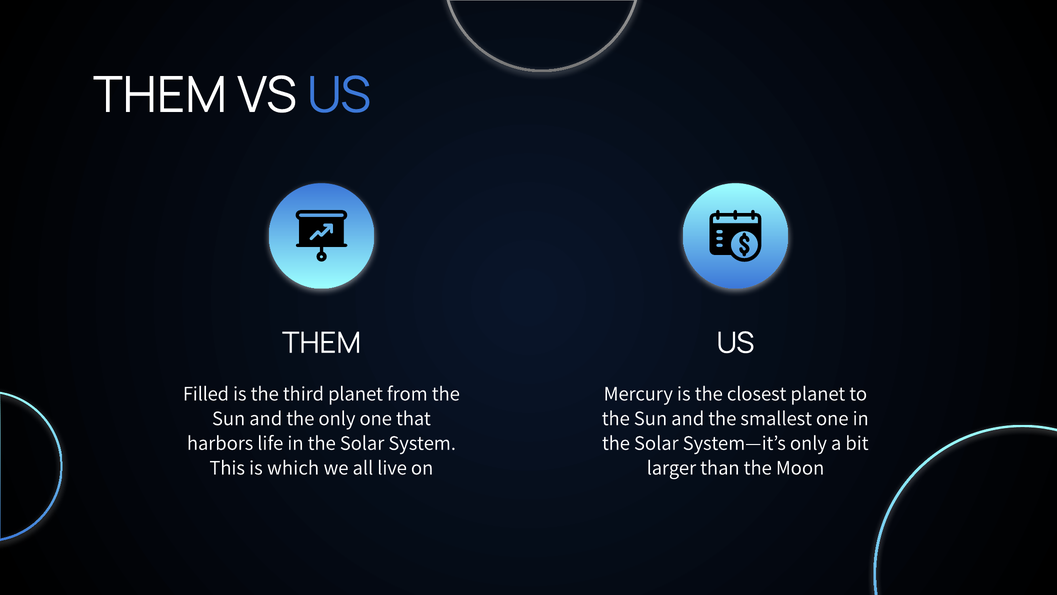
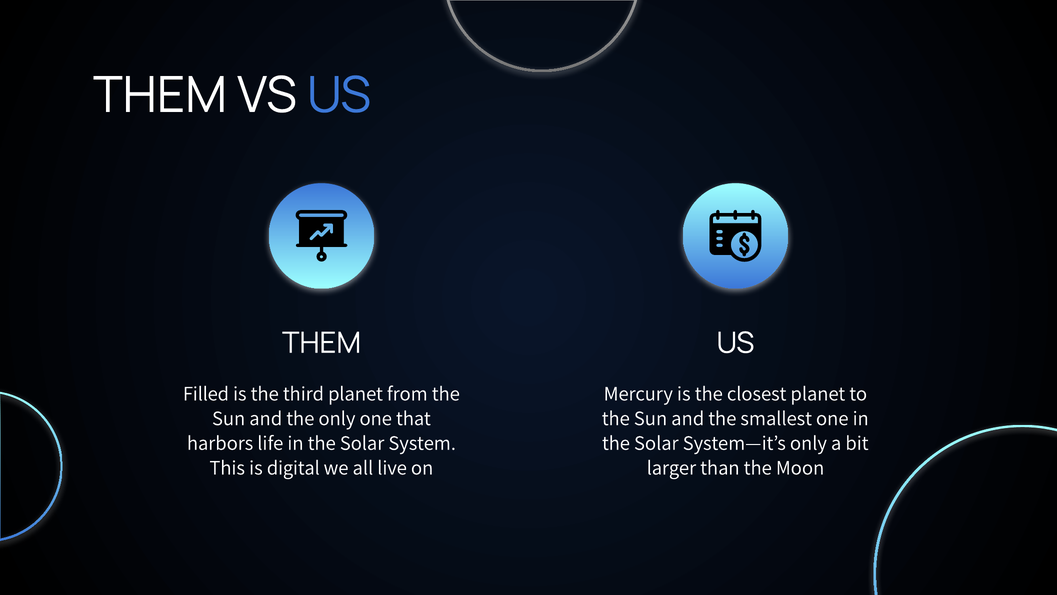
which: which -> digital
